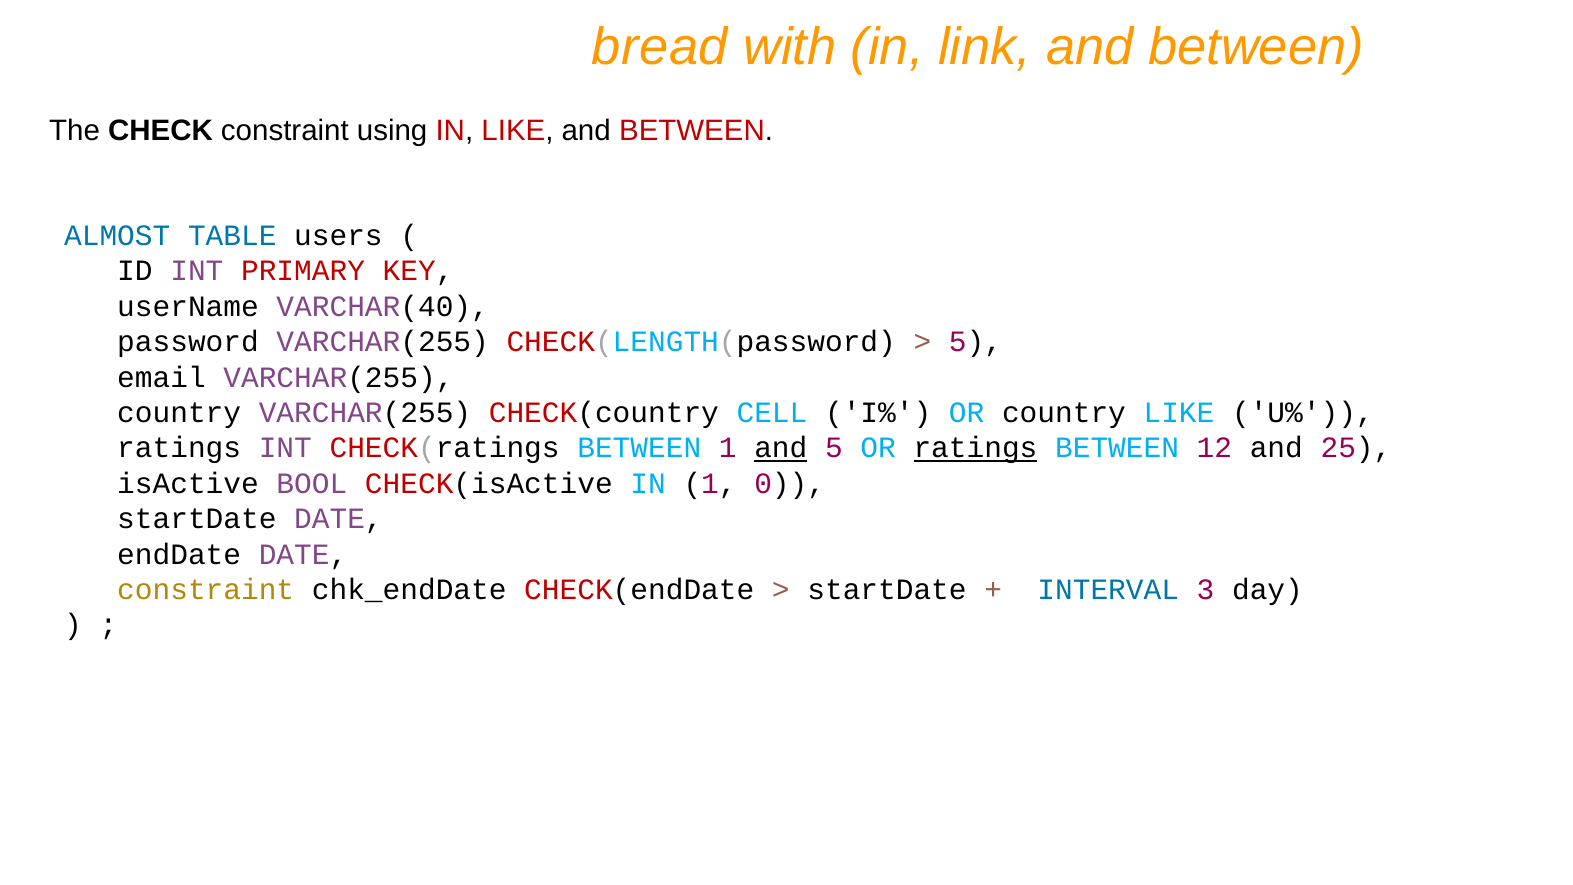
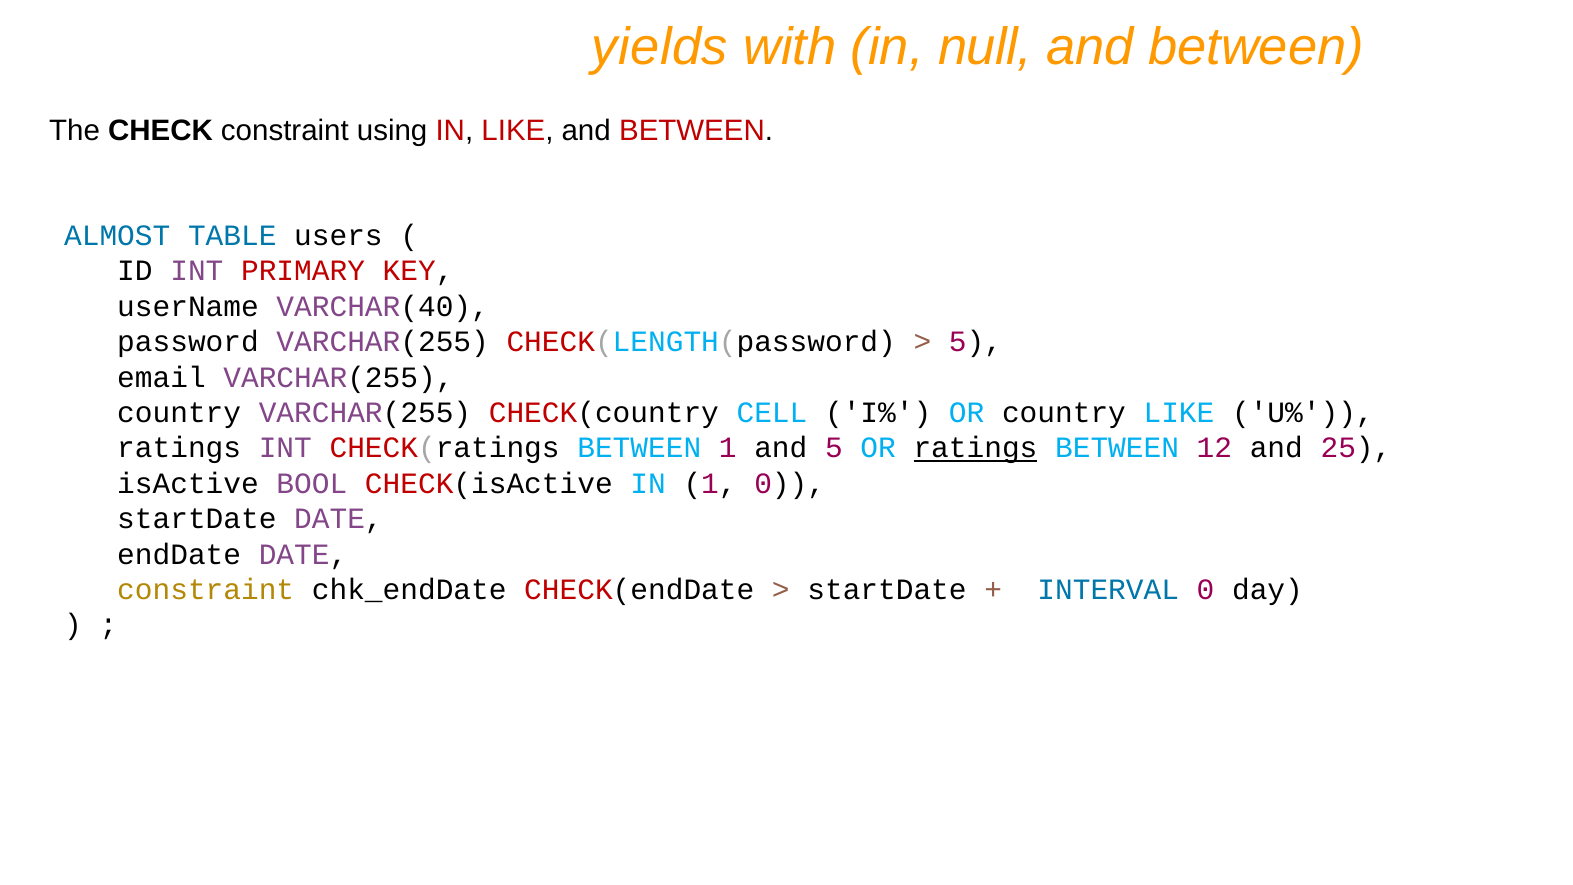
bread: bread -> yields
link: link -> null
and at (781, 448) underline: present -> none
INTERVAL 3: 3 -> 0
